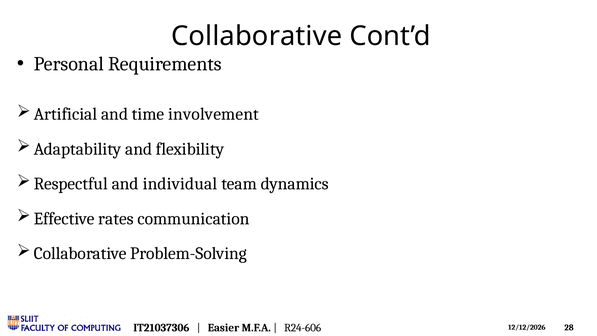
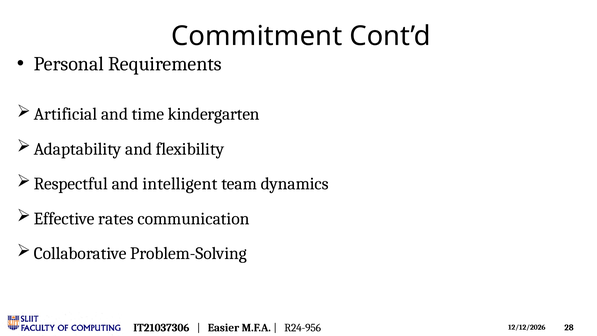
Collaborative at (257, 36): Collaborative -> Commitment
involvement: involvement -> kindergarten
individual: individual -> intelligent
R24-606: R24-606 -> R24-956
